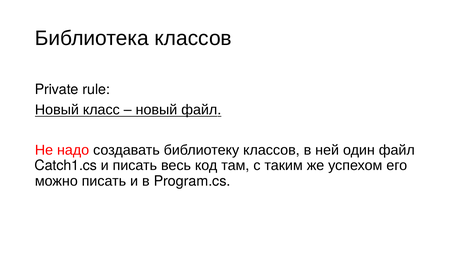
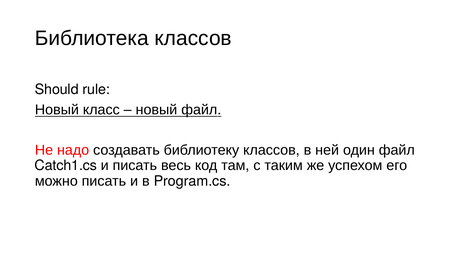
Private: Private -> Should
